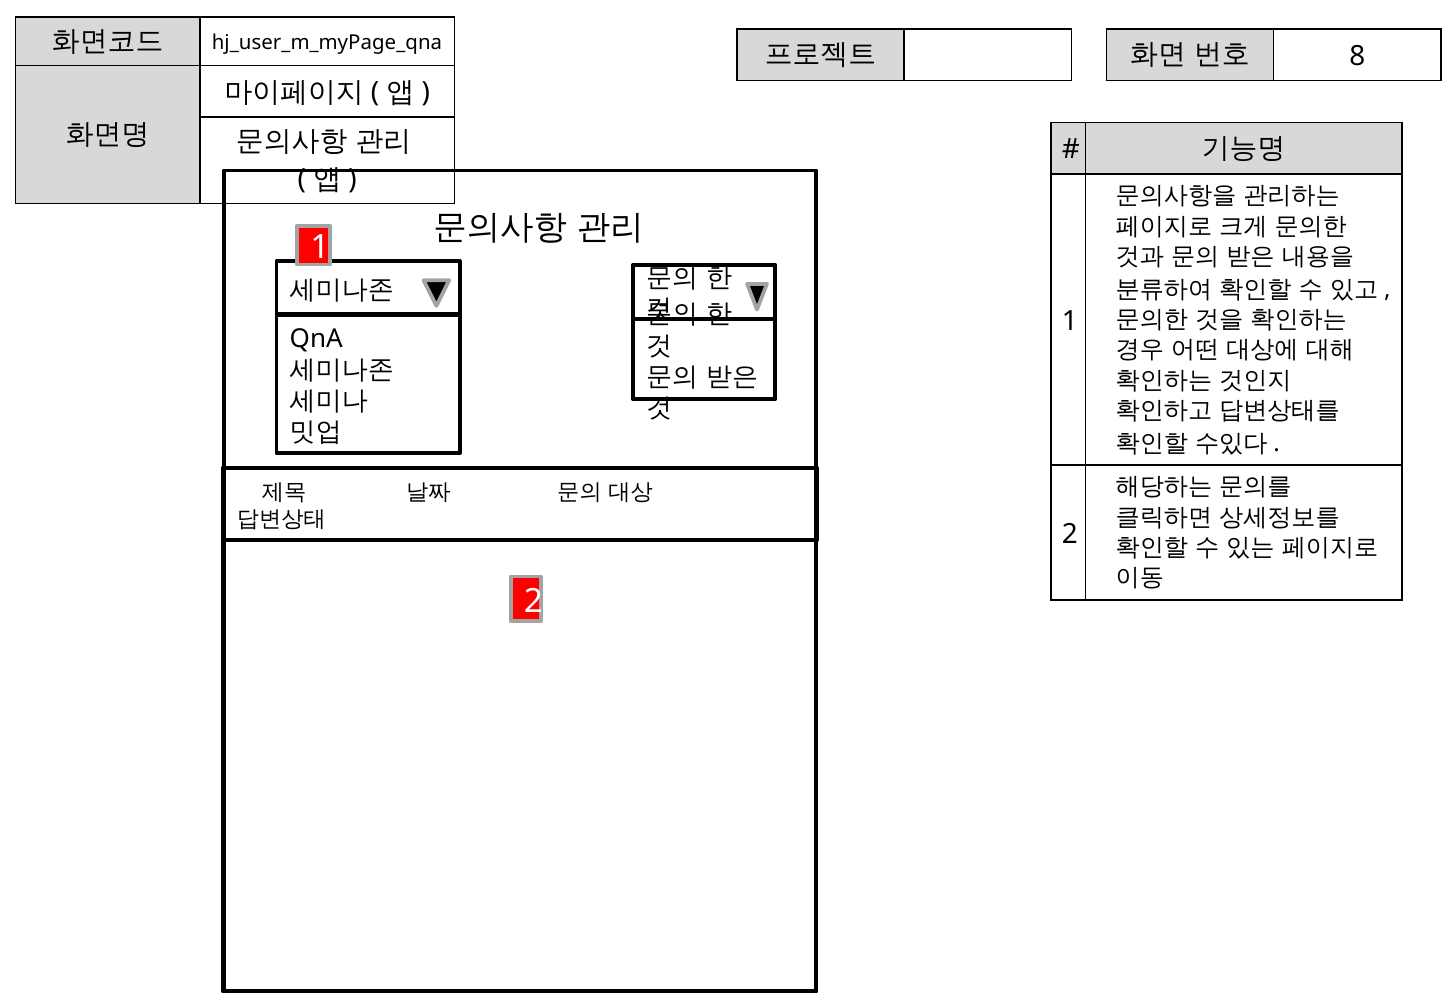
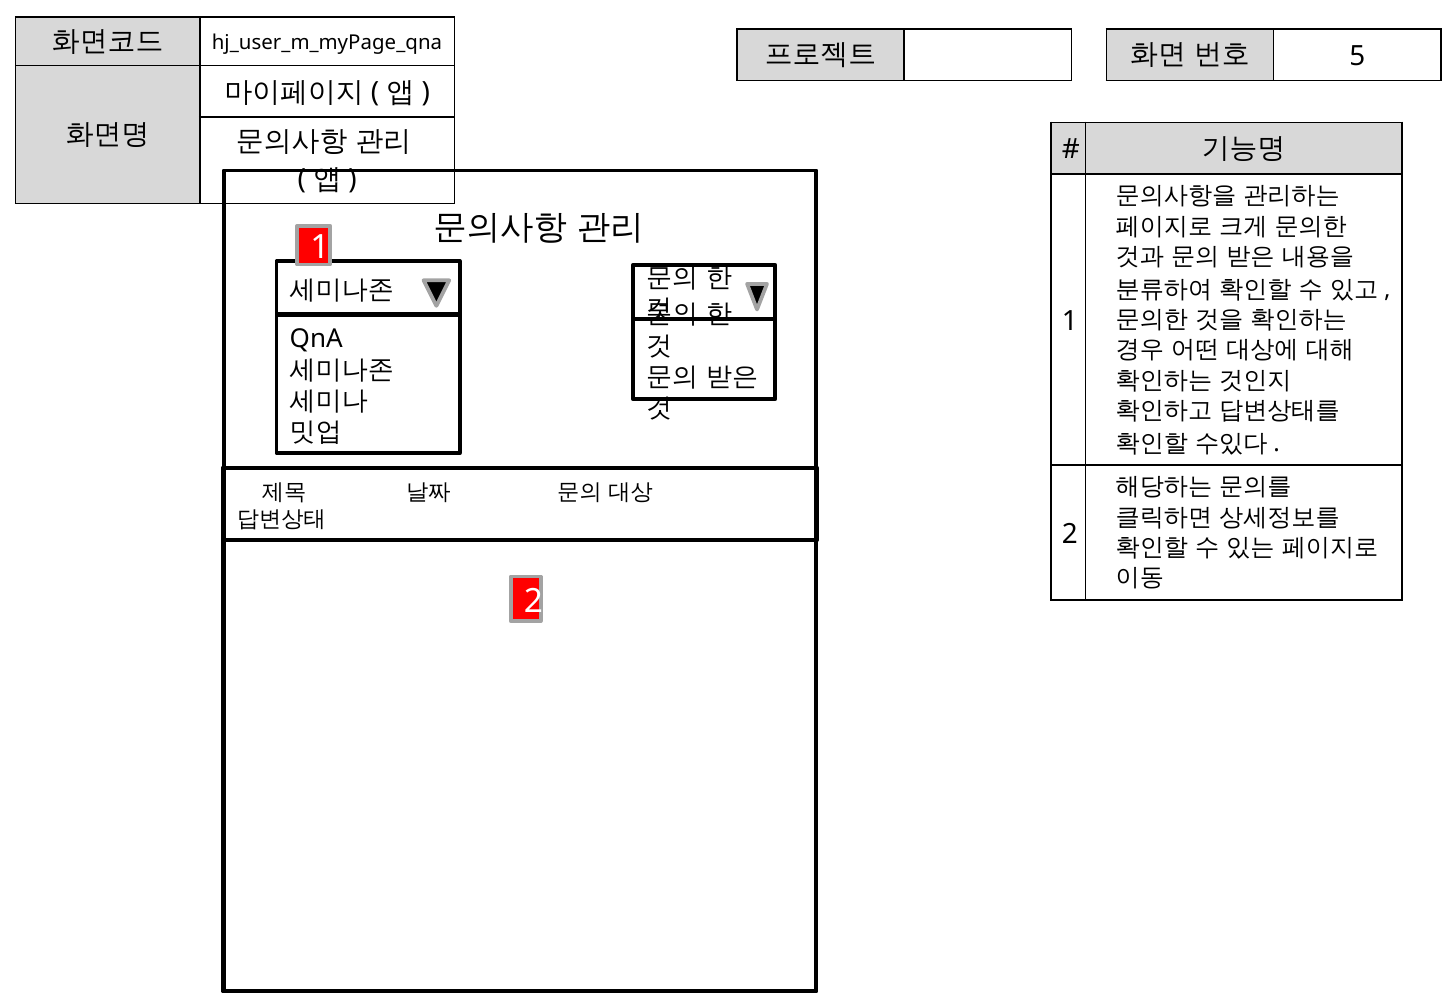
8: 8 -> 5
